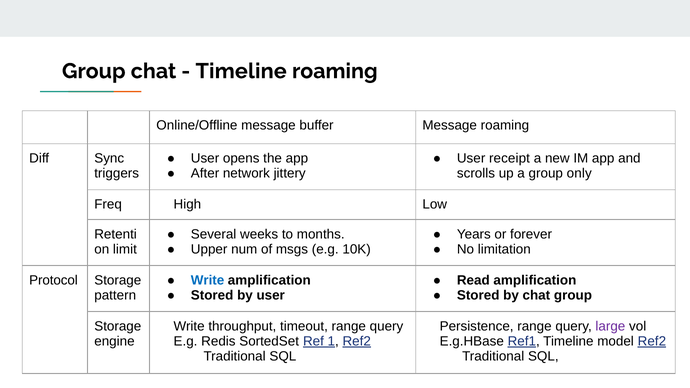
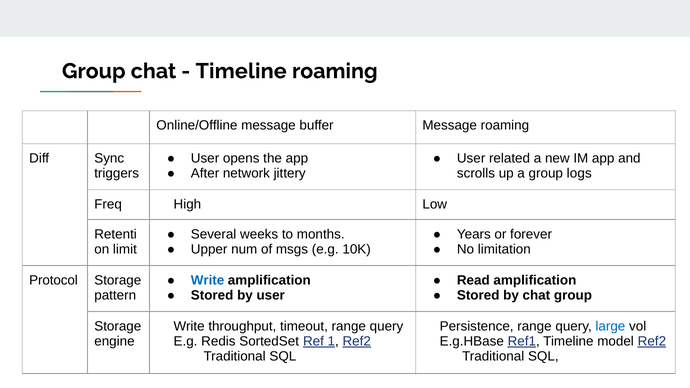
receipt: receipt -> related
only: only -> logs
large colour: purple -> blue
